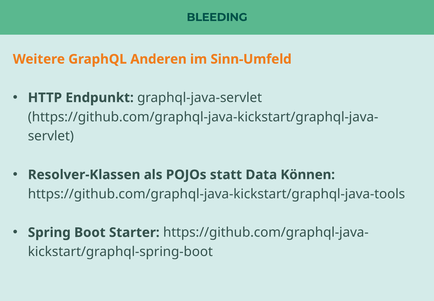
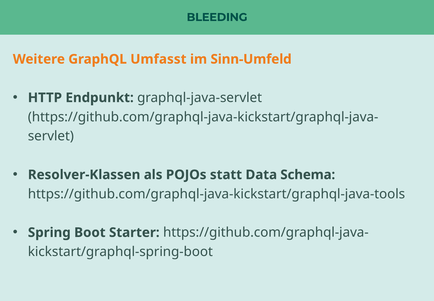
Anderen: Anderen -> Umfasst
Können: Können -> Schema
